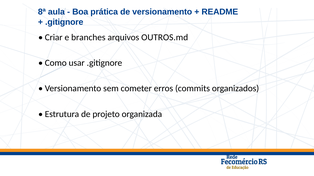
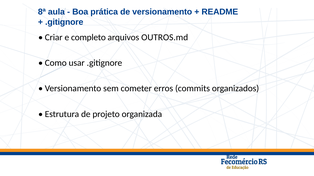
branches: branches -> completo
